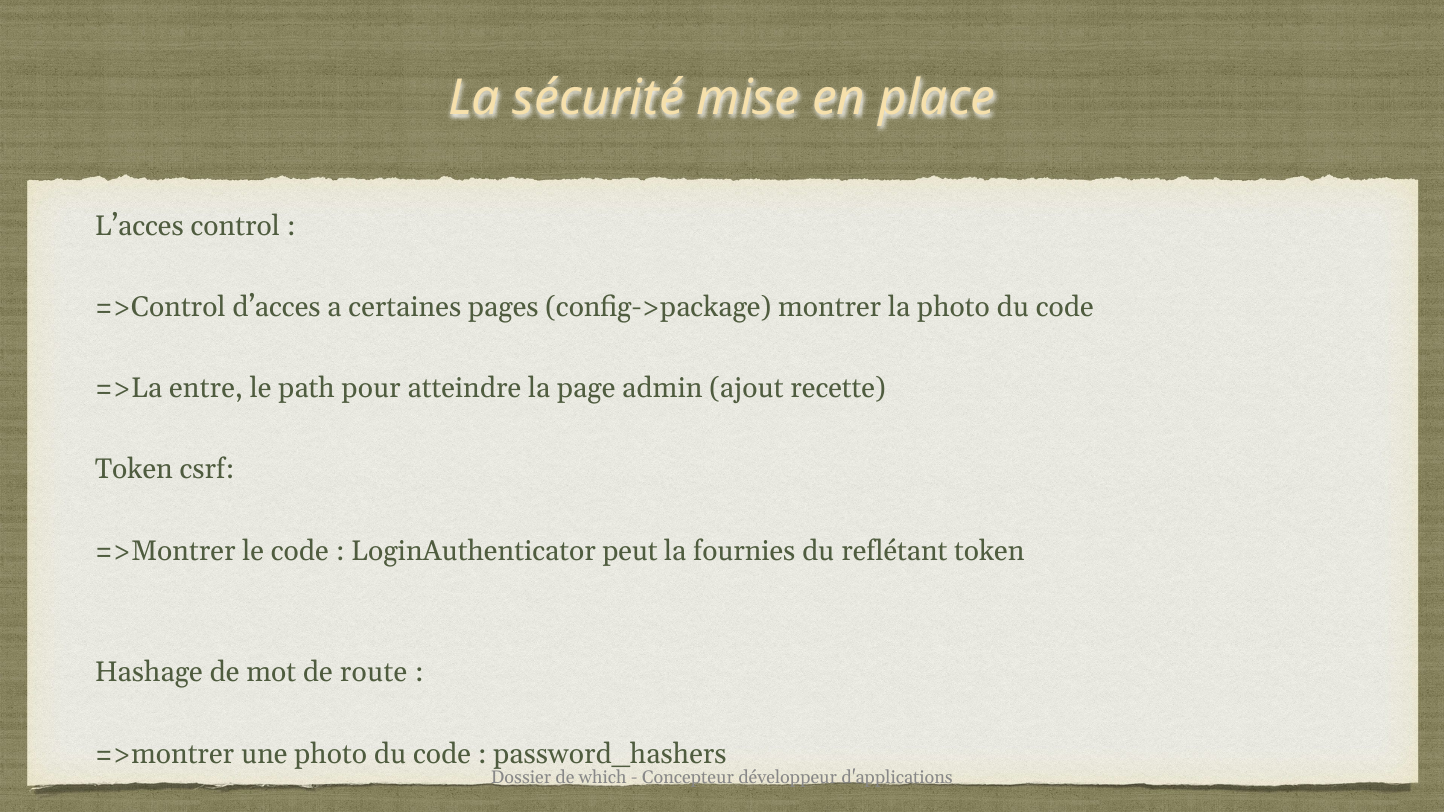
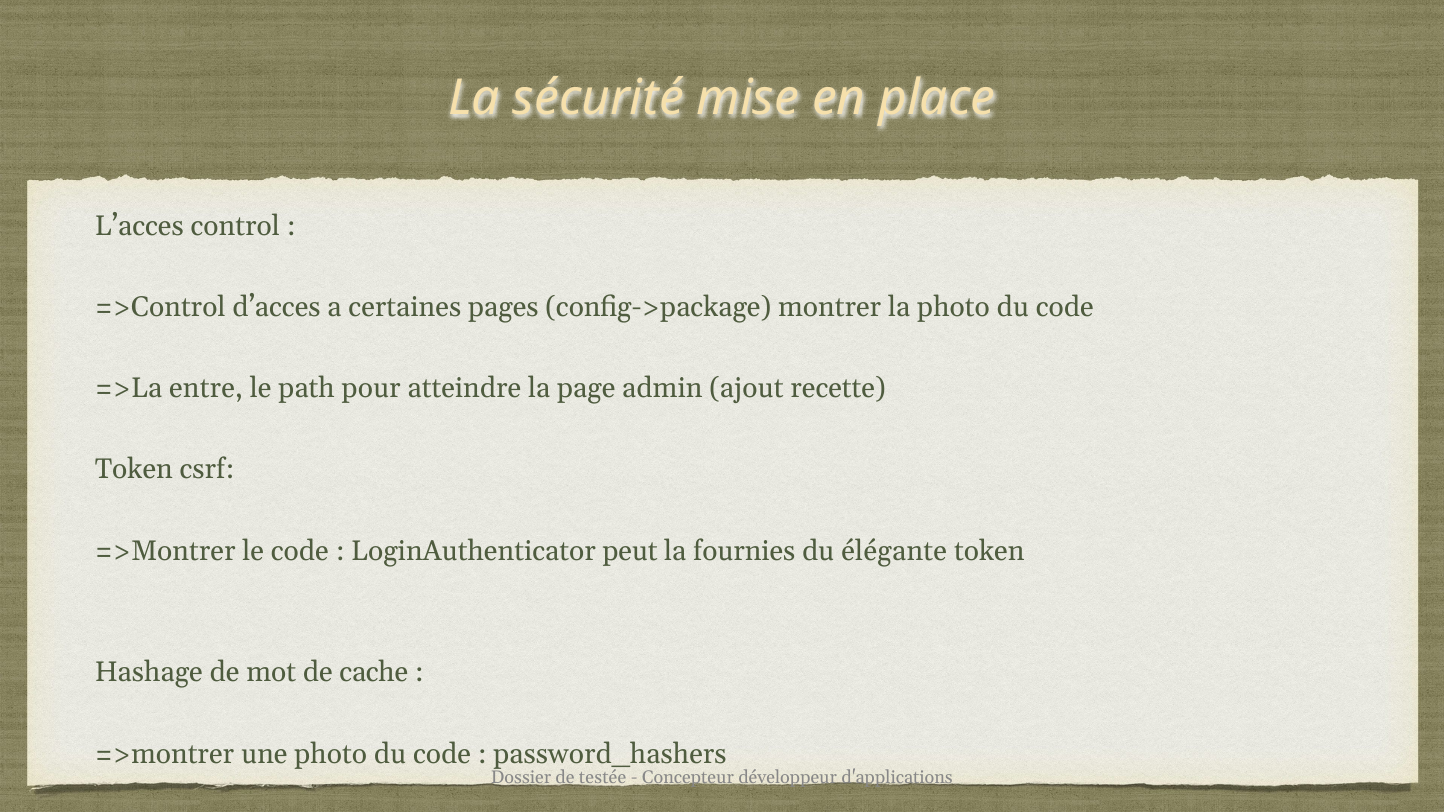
reflétant: reflétant -> élégante
route: route -> cache
which: which -> testée
